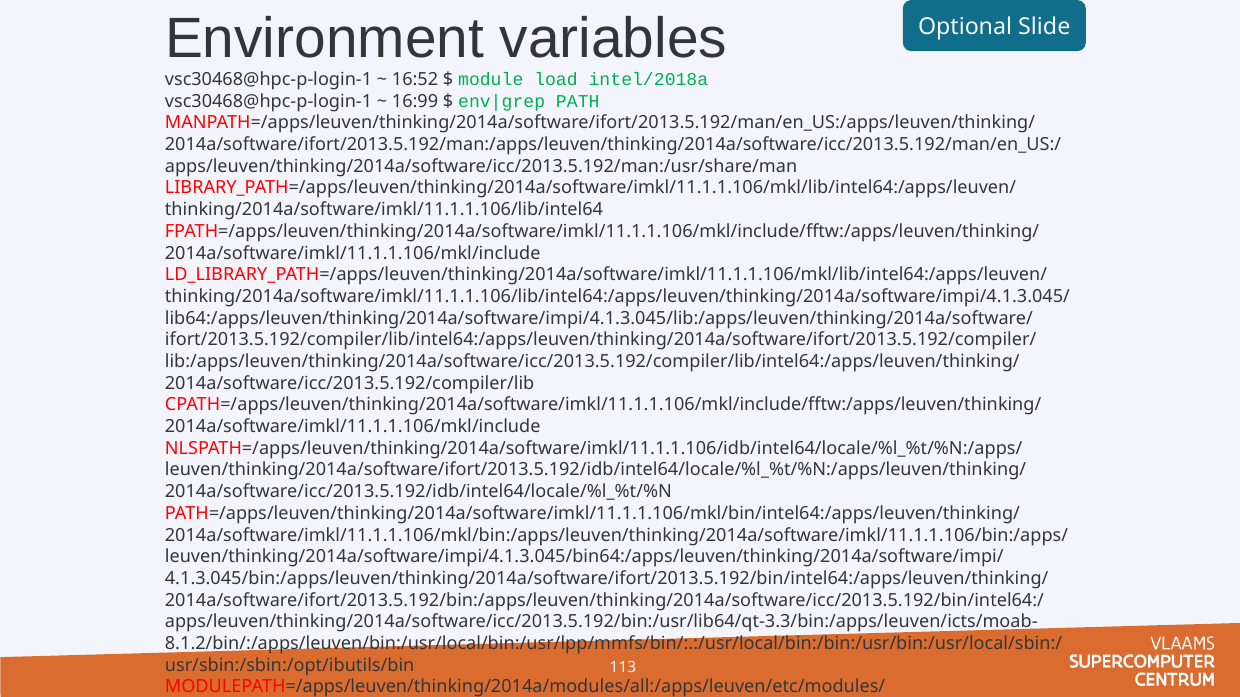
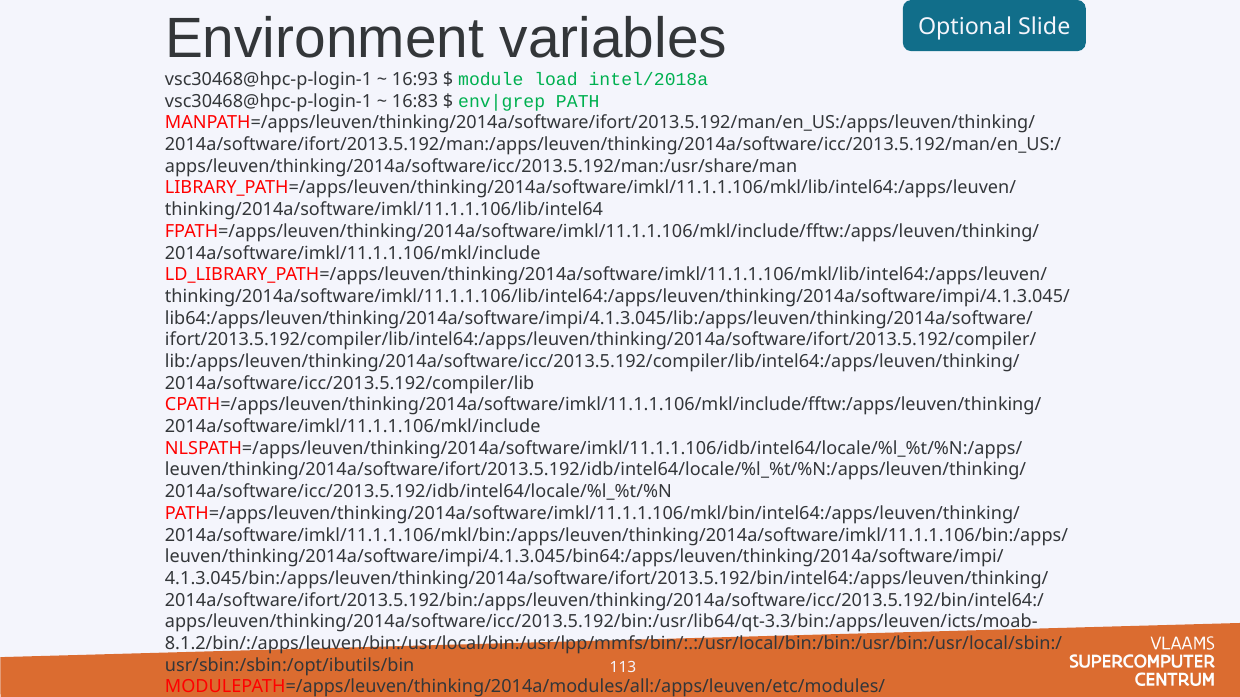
16:52: 16:52 -> 16:93
16:99: 16:99 -> 16:83
